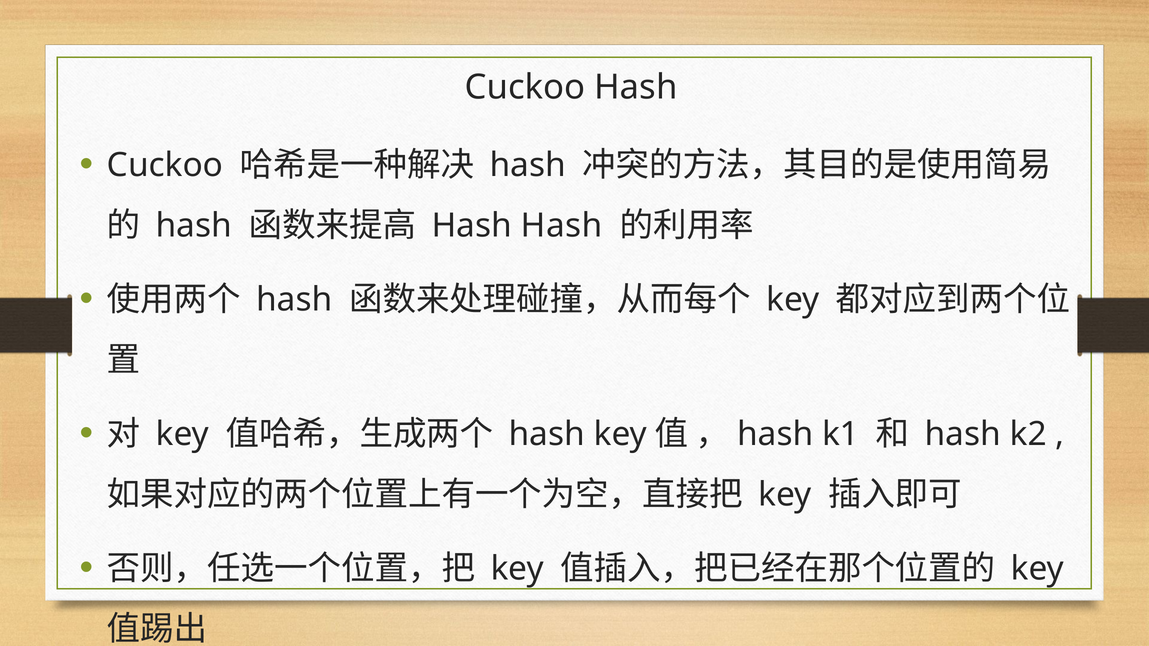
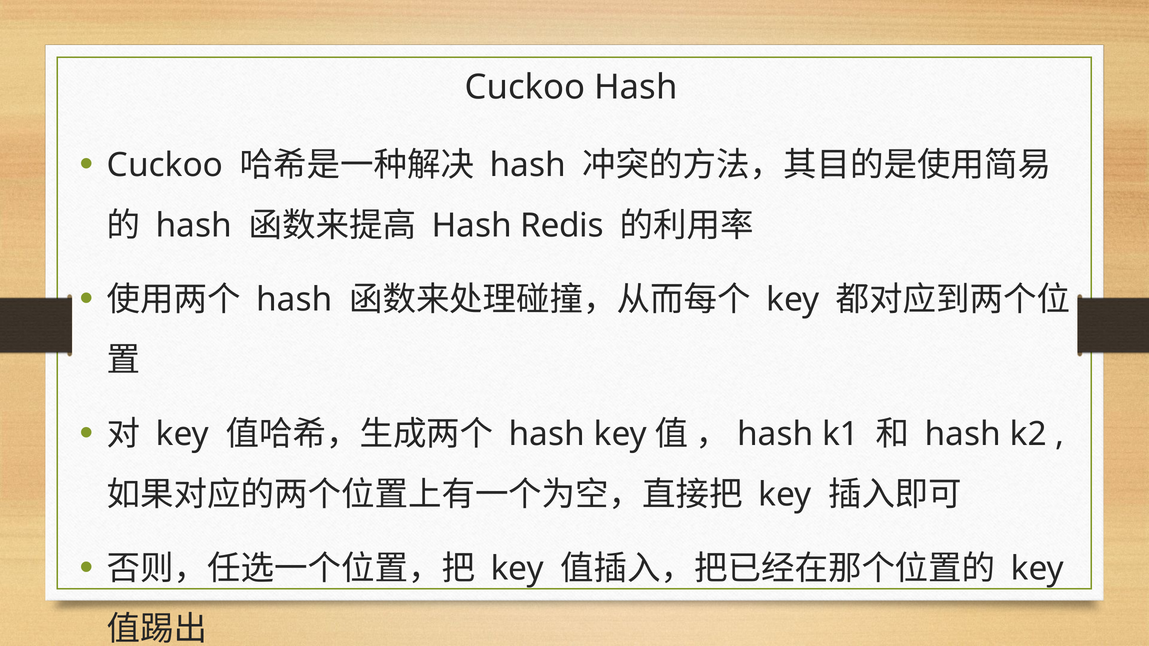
Hash Hash: Hash -> Redis
